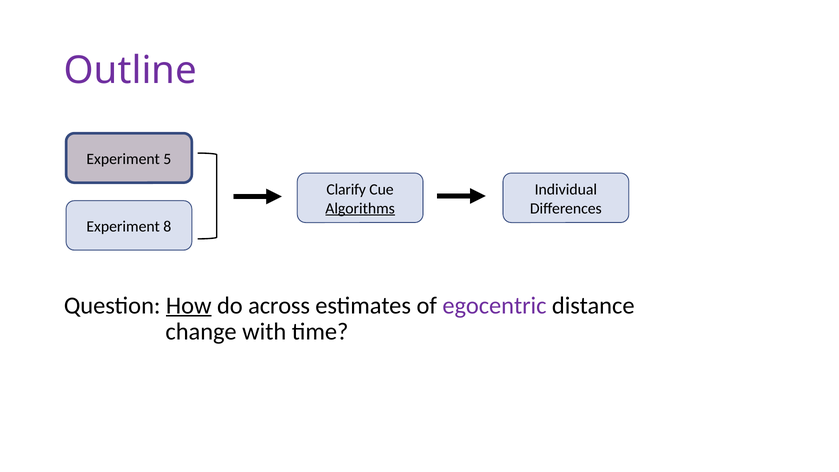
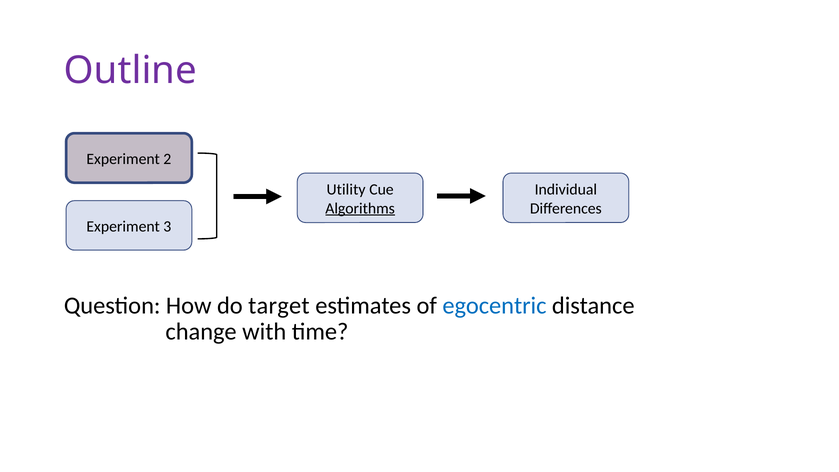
5: 5 -> 2
Clarify: Clarify -> Utility
8: 8 -> 3
How underline: present -> none
across: across -> target
egocentric colour: purple -> blue
